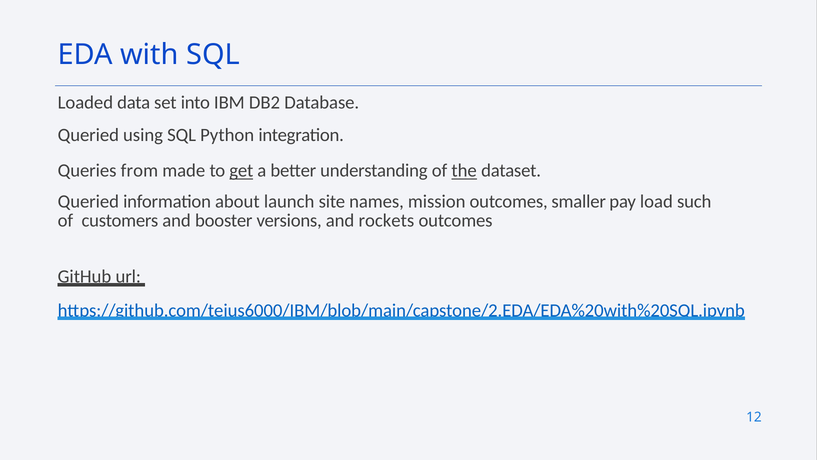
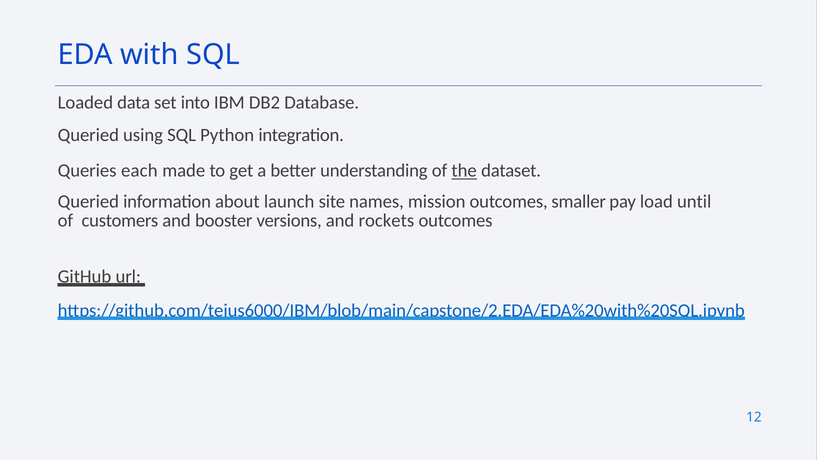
from: from -> each
get underline: present -> none
such: such -> until
